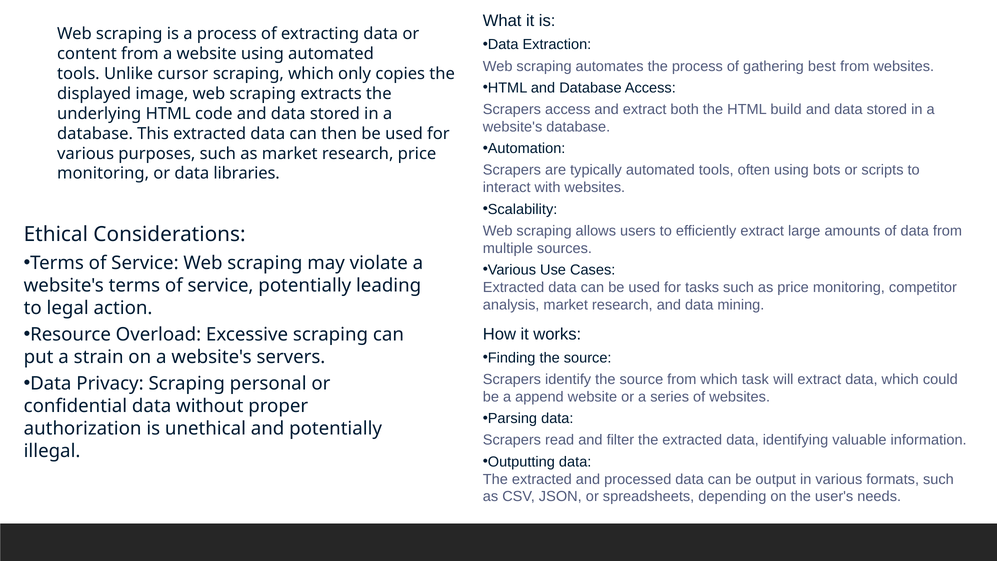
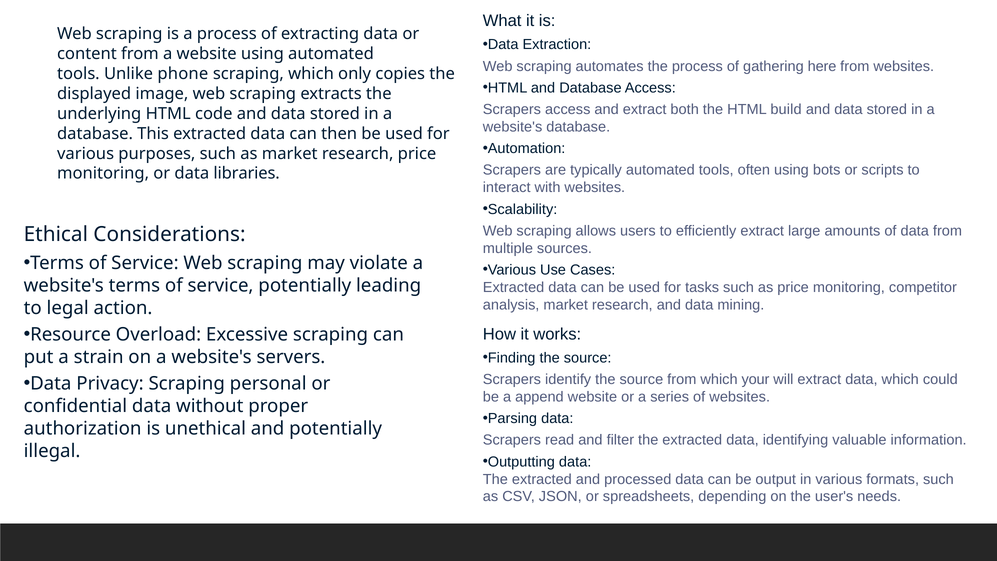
best: best -> here
cursor: cursor -> phone
task: task -> your
